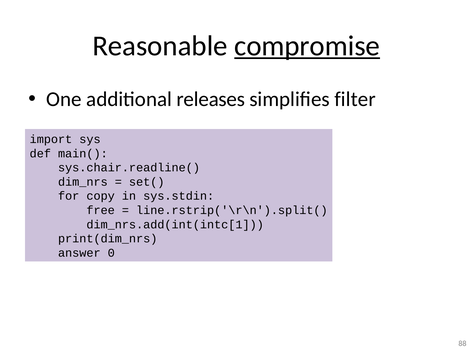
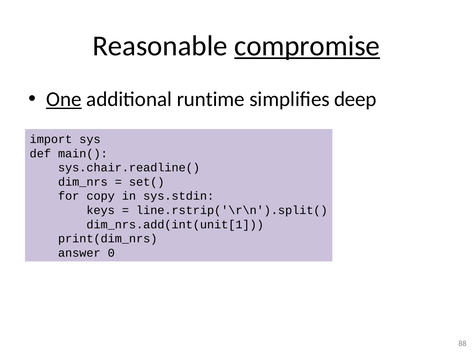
One underline: none -> present
releases: releases -> runtime
filter: filter -> deep
free: free -> keys
dim_nrs.add(int(intc[1: dim_nrs.add(int(intc[1 -> dim_nrs.add(int(unit[1
